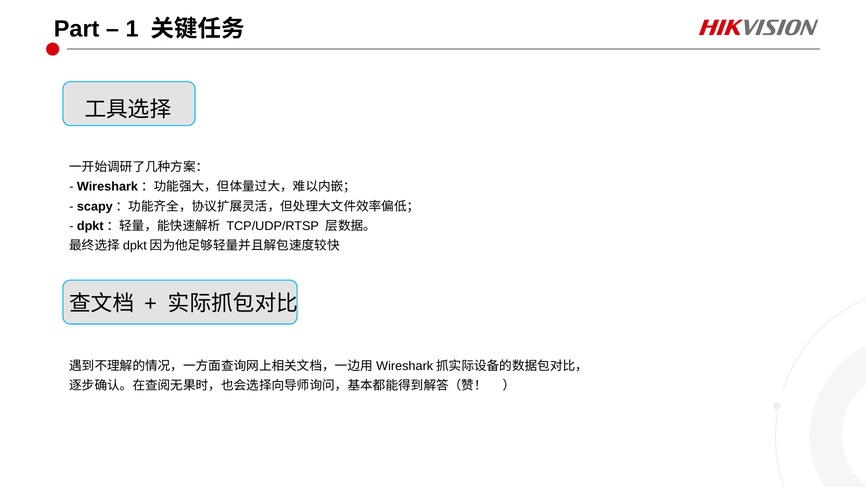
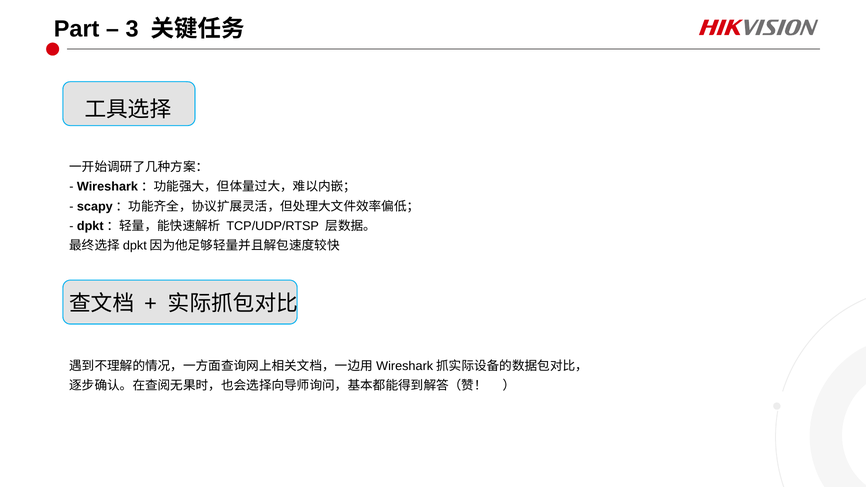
1: 1 -> 3
